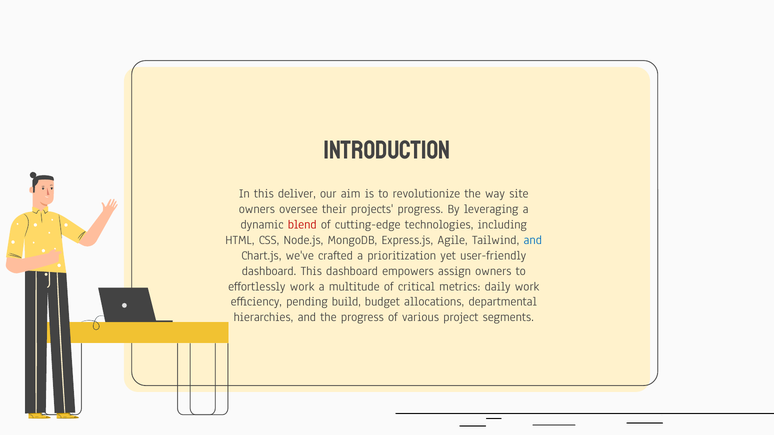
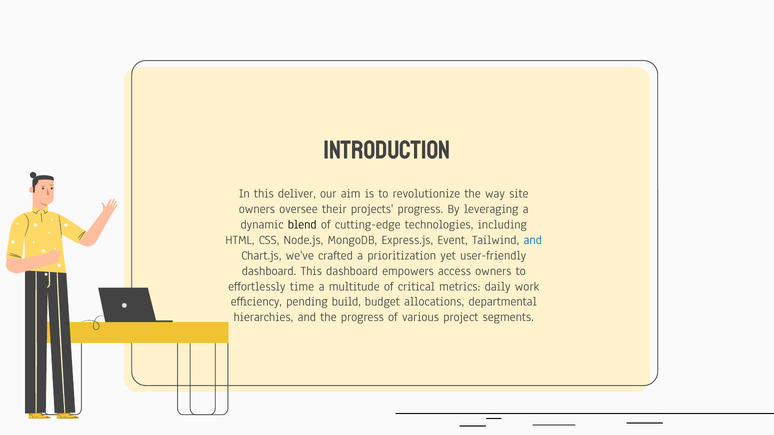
blend colour: red -> black
Agile: Agile -> Event
assign: assign -> access
effortlessly work: work -> time
